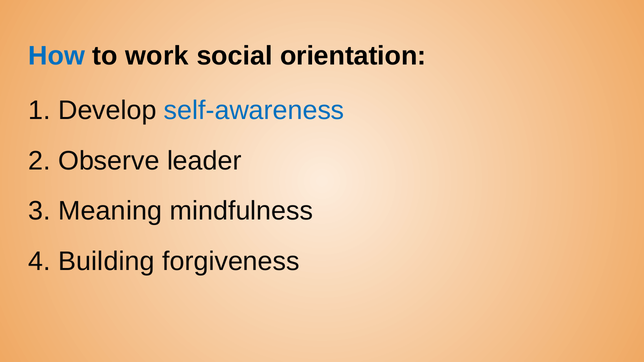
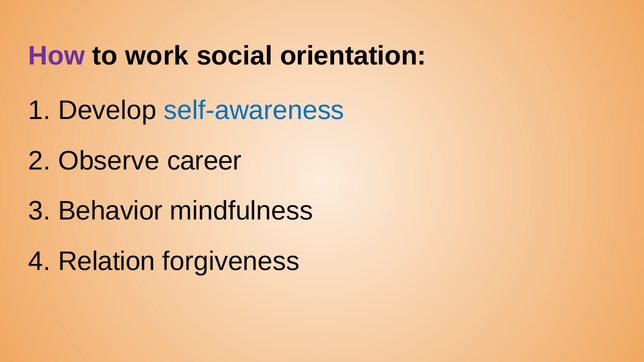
How colour: blue -> purple
leader: leader -> career
Meaning: Meaning -> Behavior
Building: Building -> Relation
